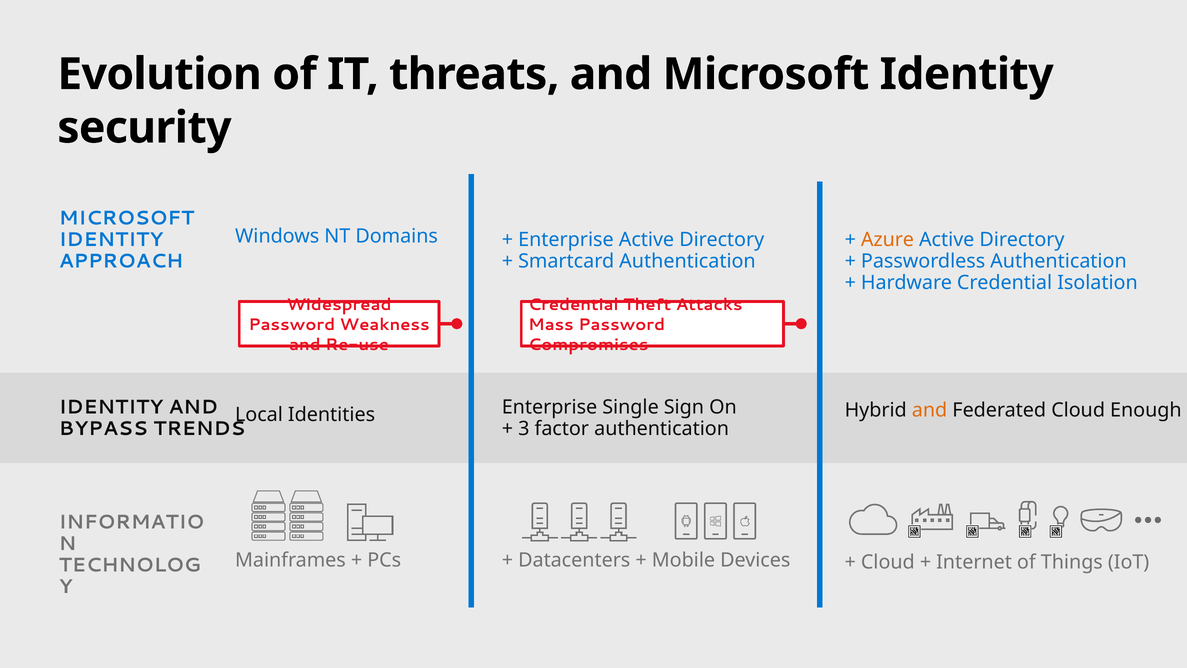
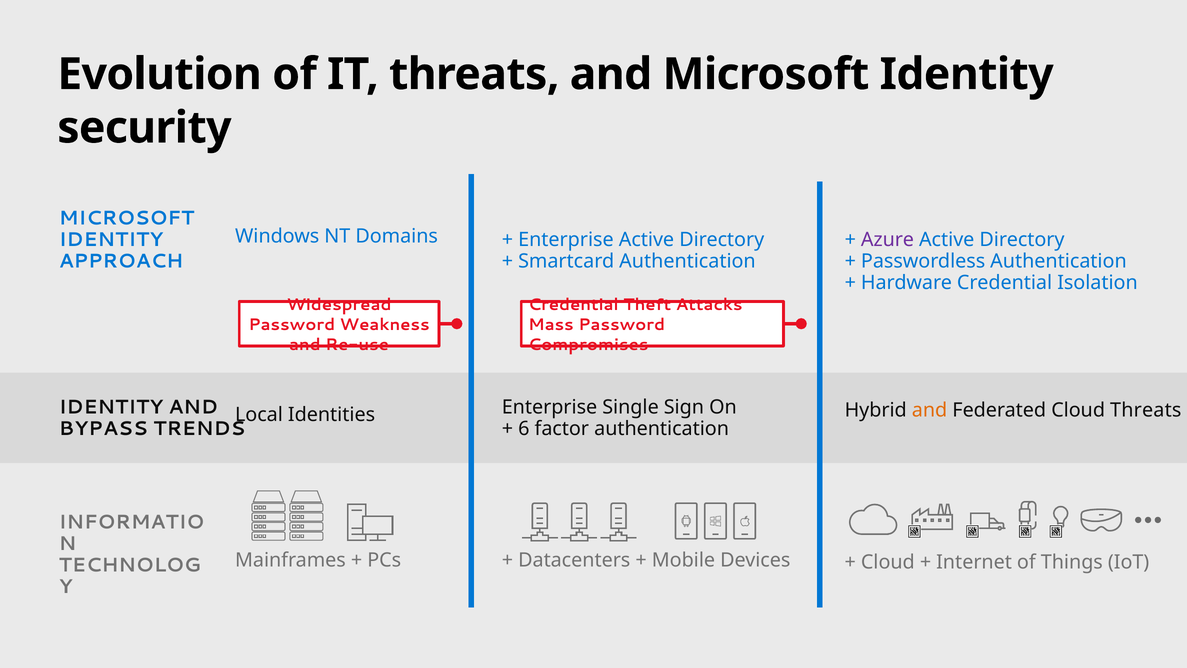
Azure colour: orange -> purple
Cloud Enough: Enough -> Threats
3: 3 -> 6
